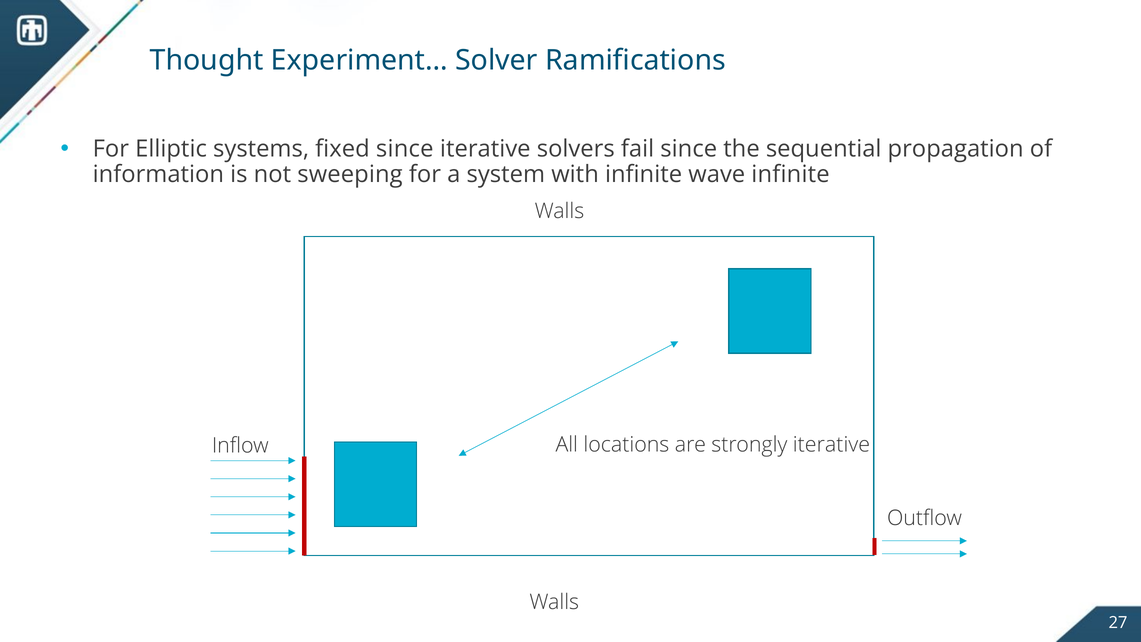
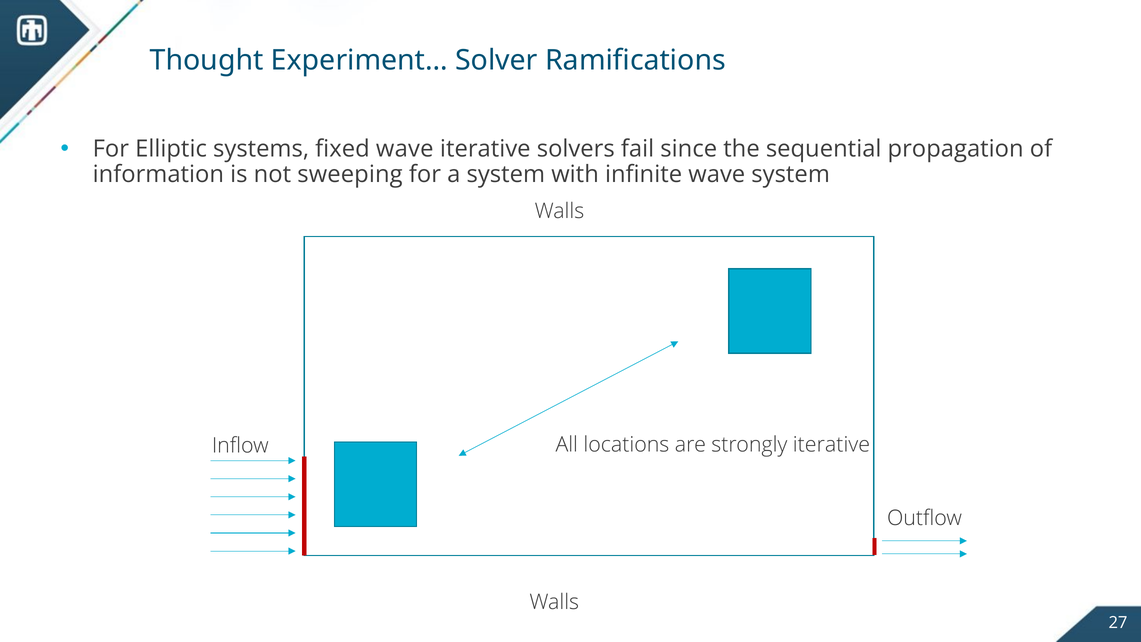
fixed since: since -> wave
wave infinite: infinite -> system
